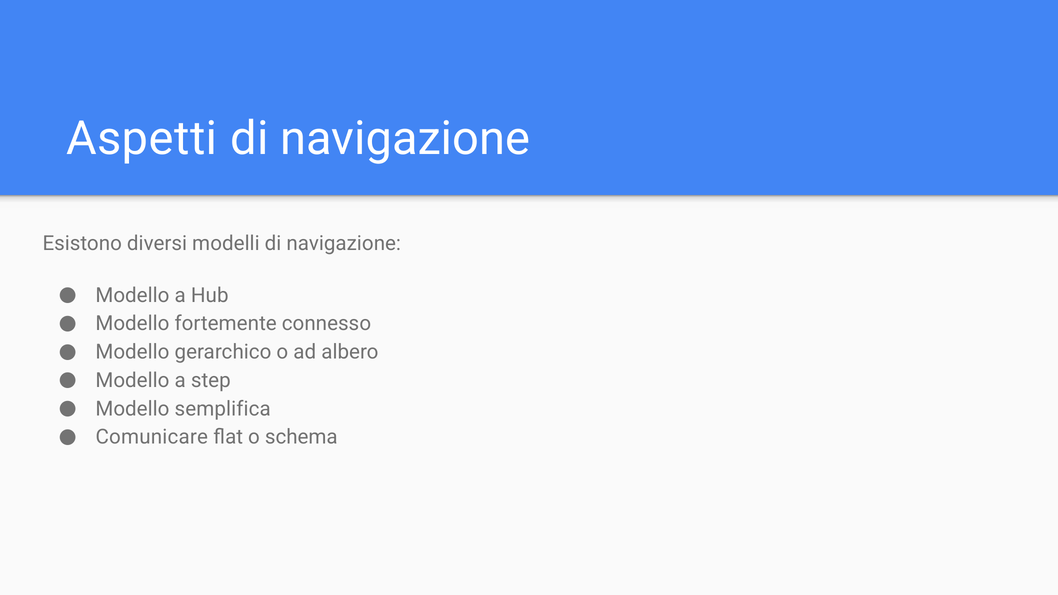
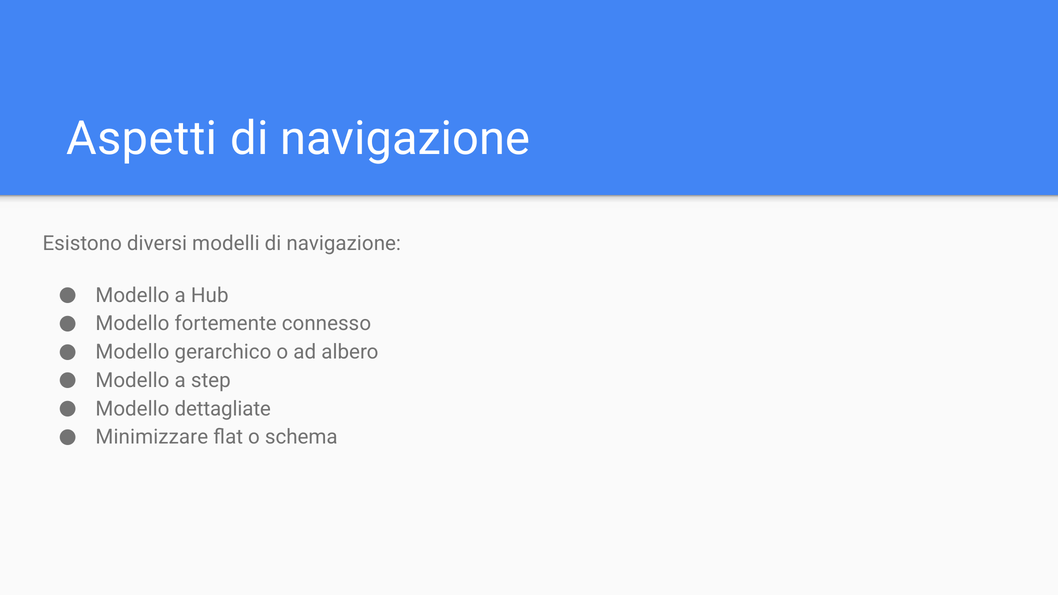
semplifica: semplifica -> dettagliate
Comunicare: Comunicare -> Minimizzare
